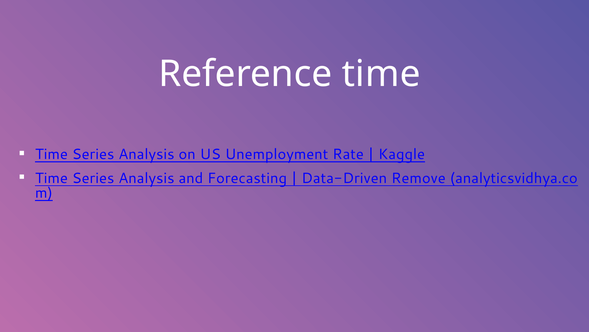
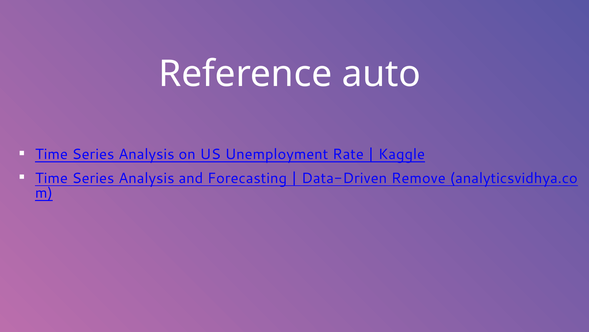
Reference time: time -> auto
